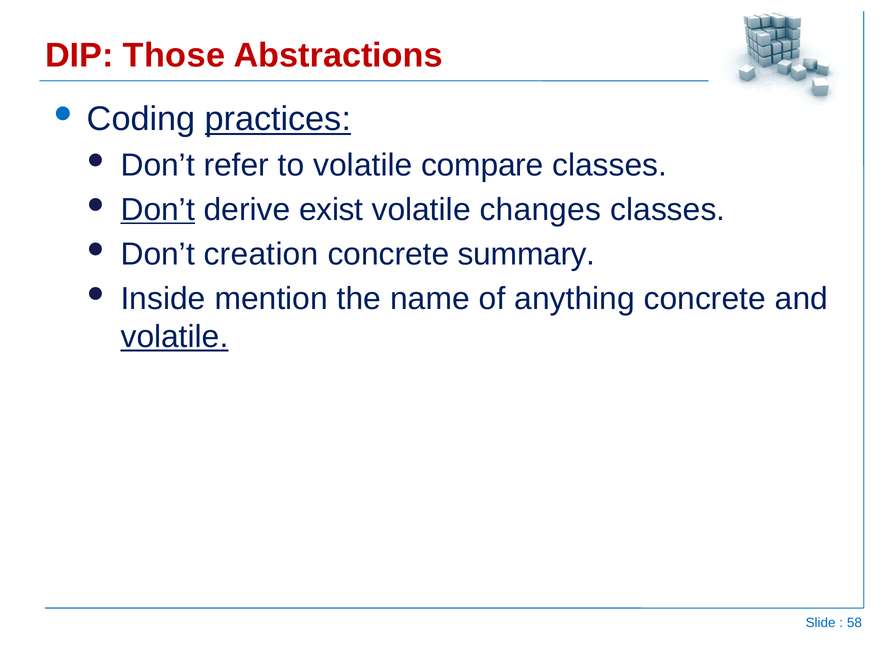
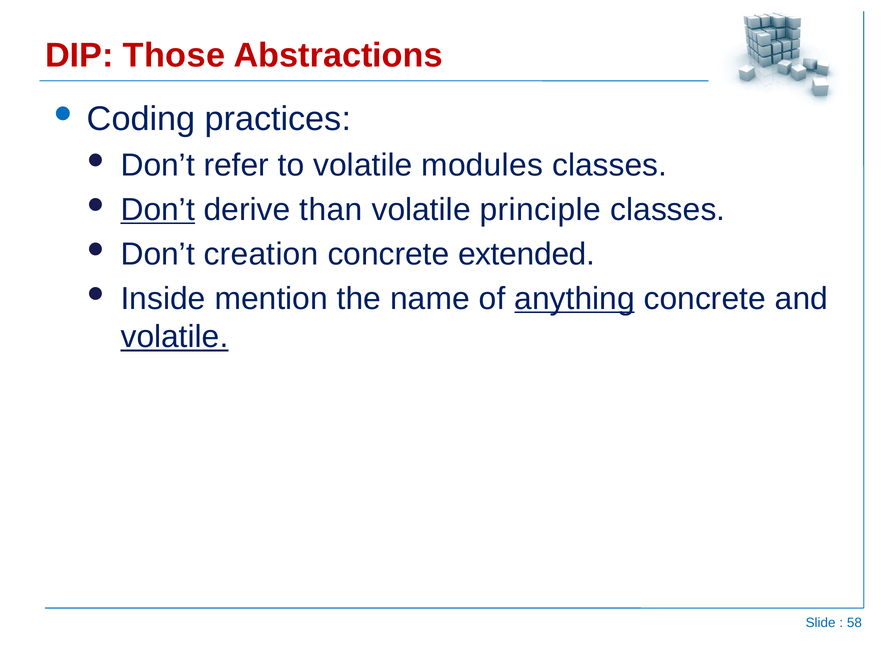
practices underline: present -> none
compare: compare -> modules
exist: exist -> than
changes: changes -> principle
summary: summary -> extended
anything underline: none -> present
